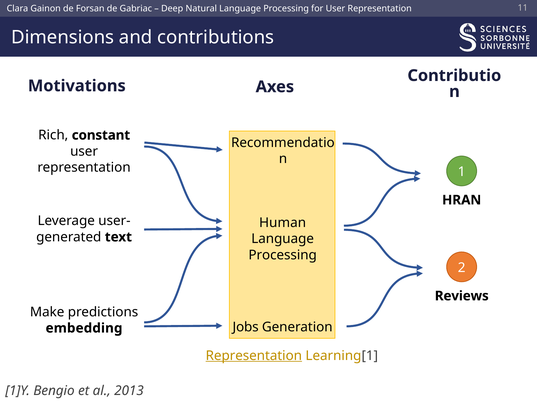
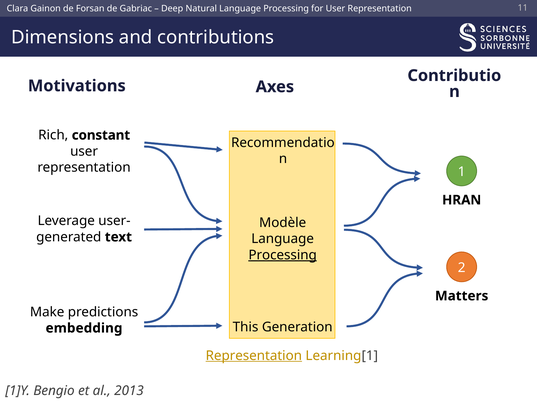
Human: Human -> Modèle
Processing at (283, 255) underline: none -> present
Reviews: Reviews -> Matters
Jobs: Jobs -> This
